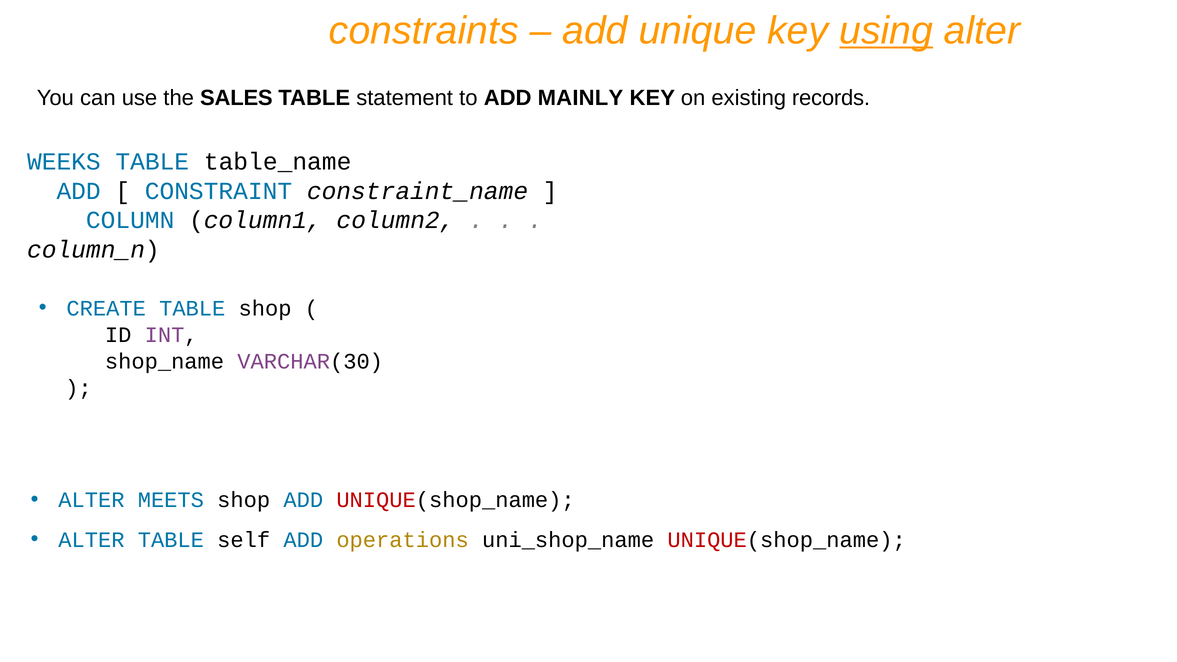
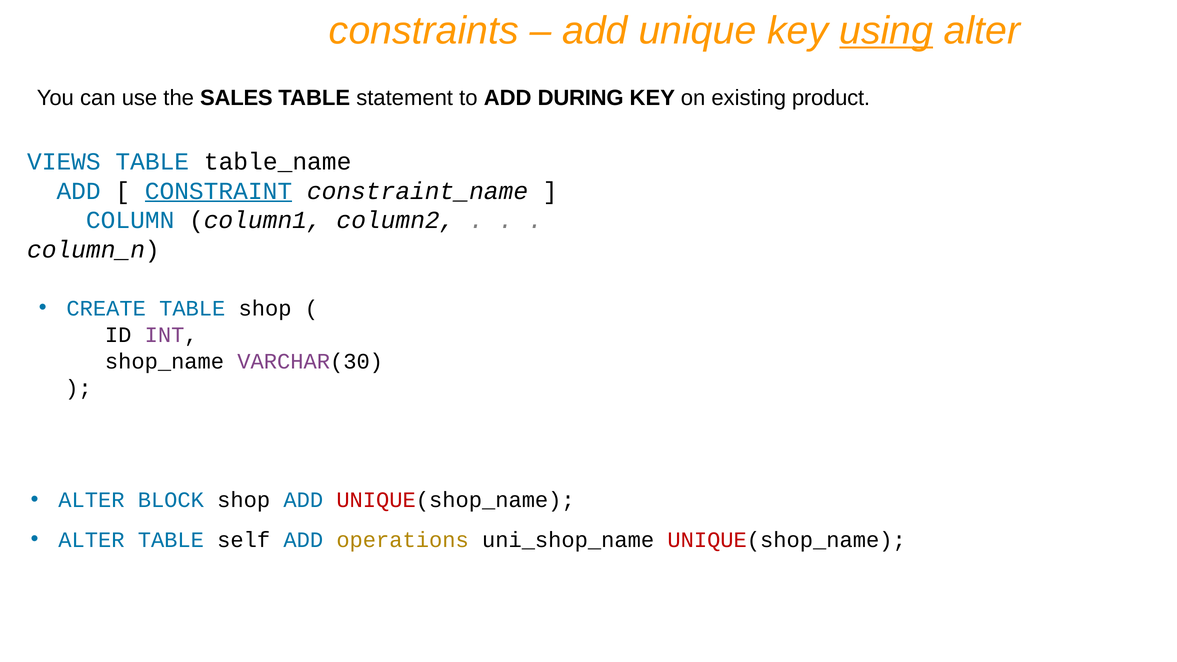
MAINLY: MAINLY -> DURING
records: records -> product
WEEKS: WEEKS -> VIEWS
CONSTRAINT underline: none -> present
MEETS: MEETS -> BLOCK
